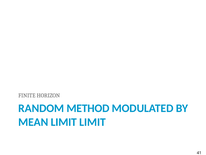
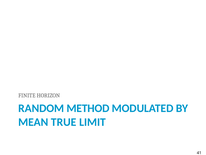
MEAN LIMIT: LIMIT -> TRUE
